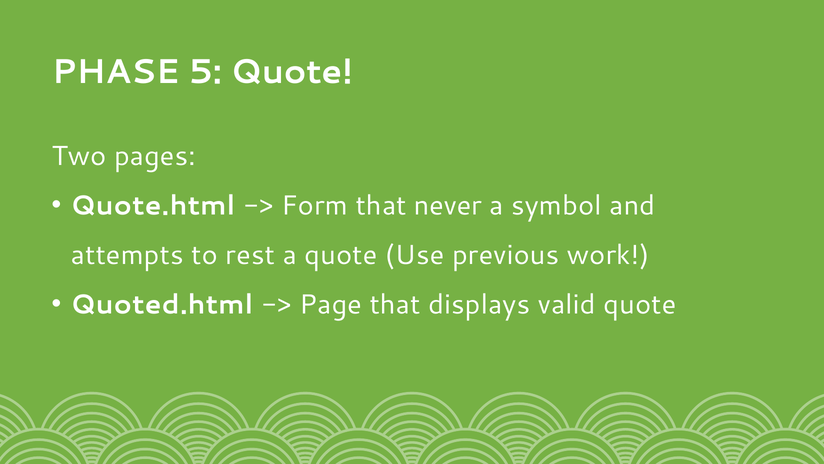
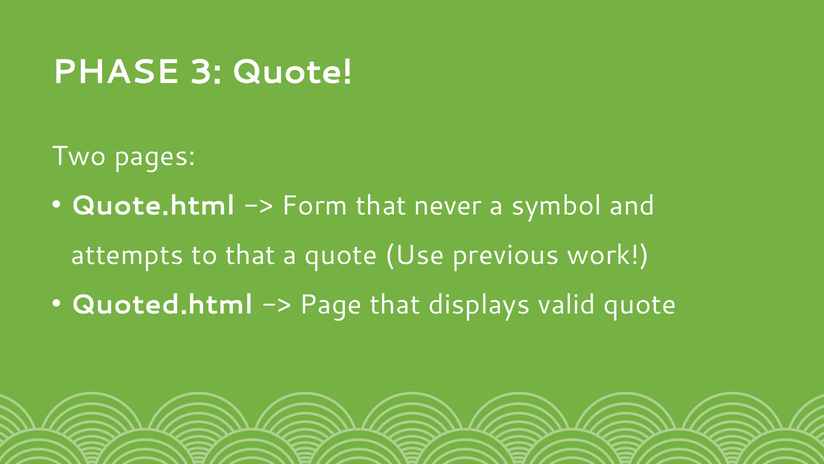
5: 5 -> 3
to rest: rest -> that
